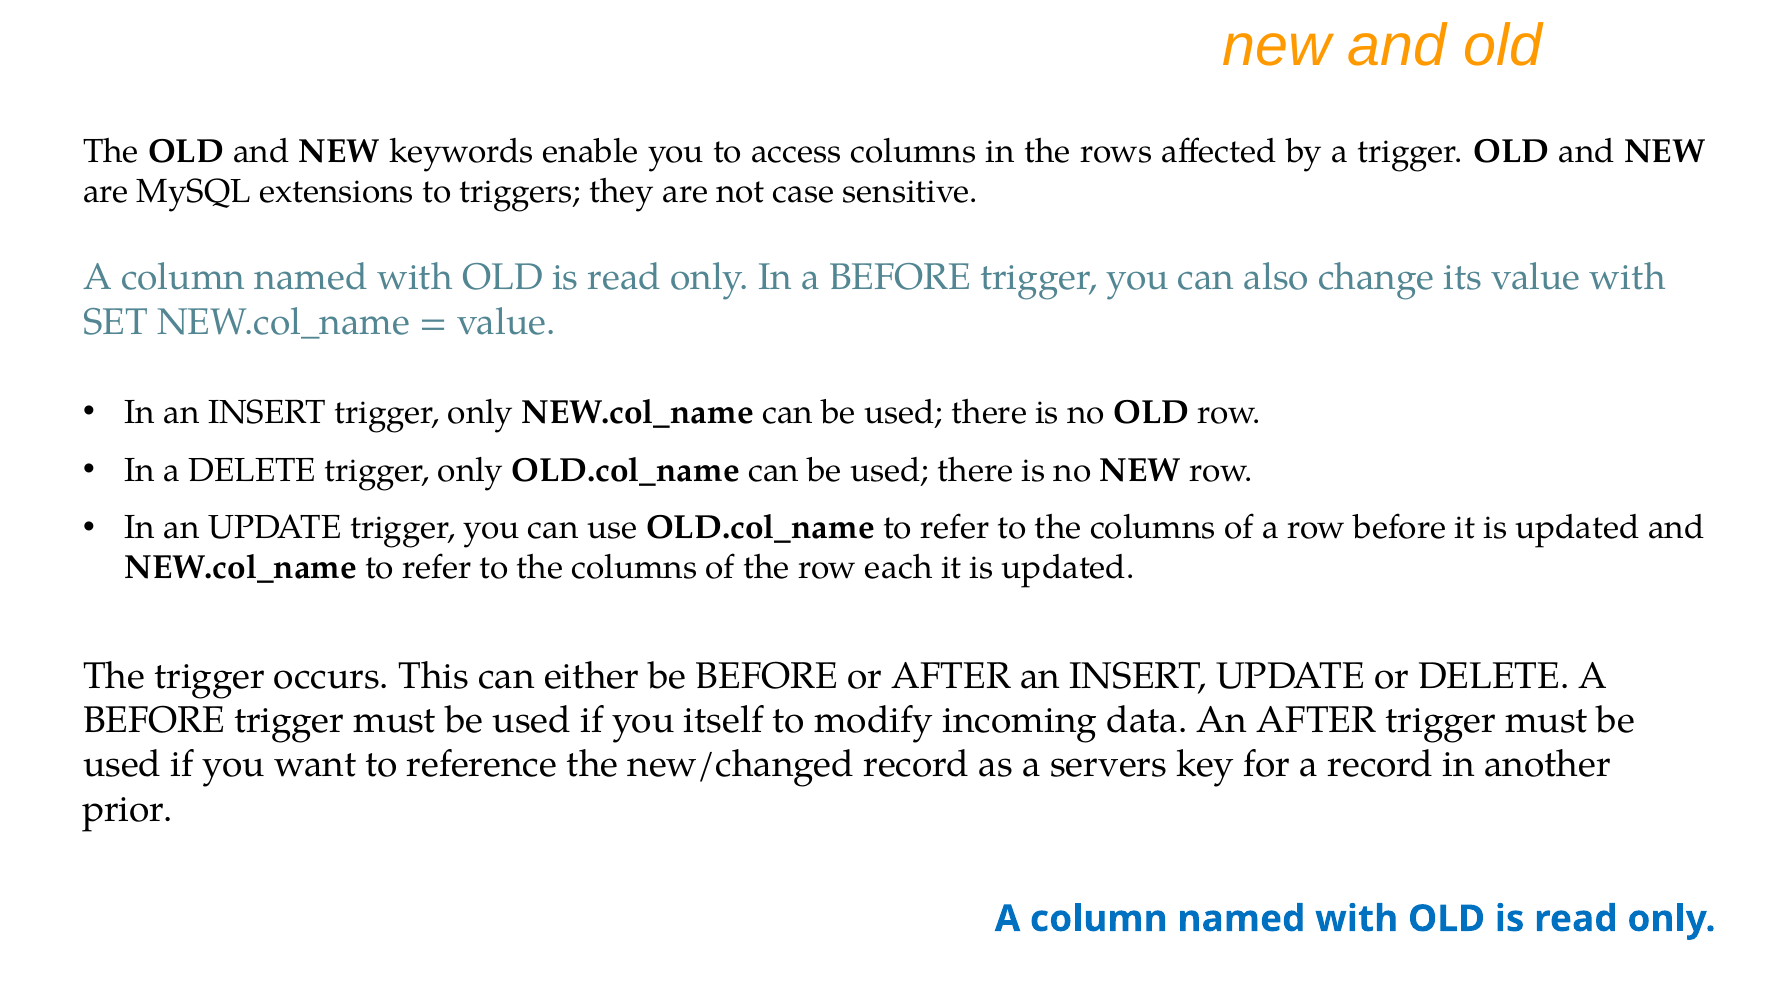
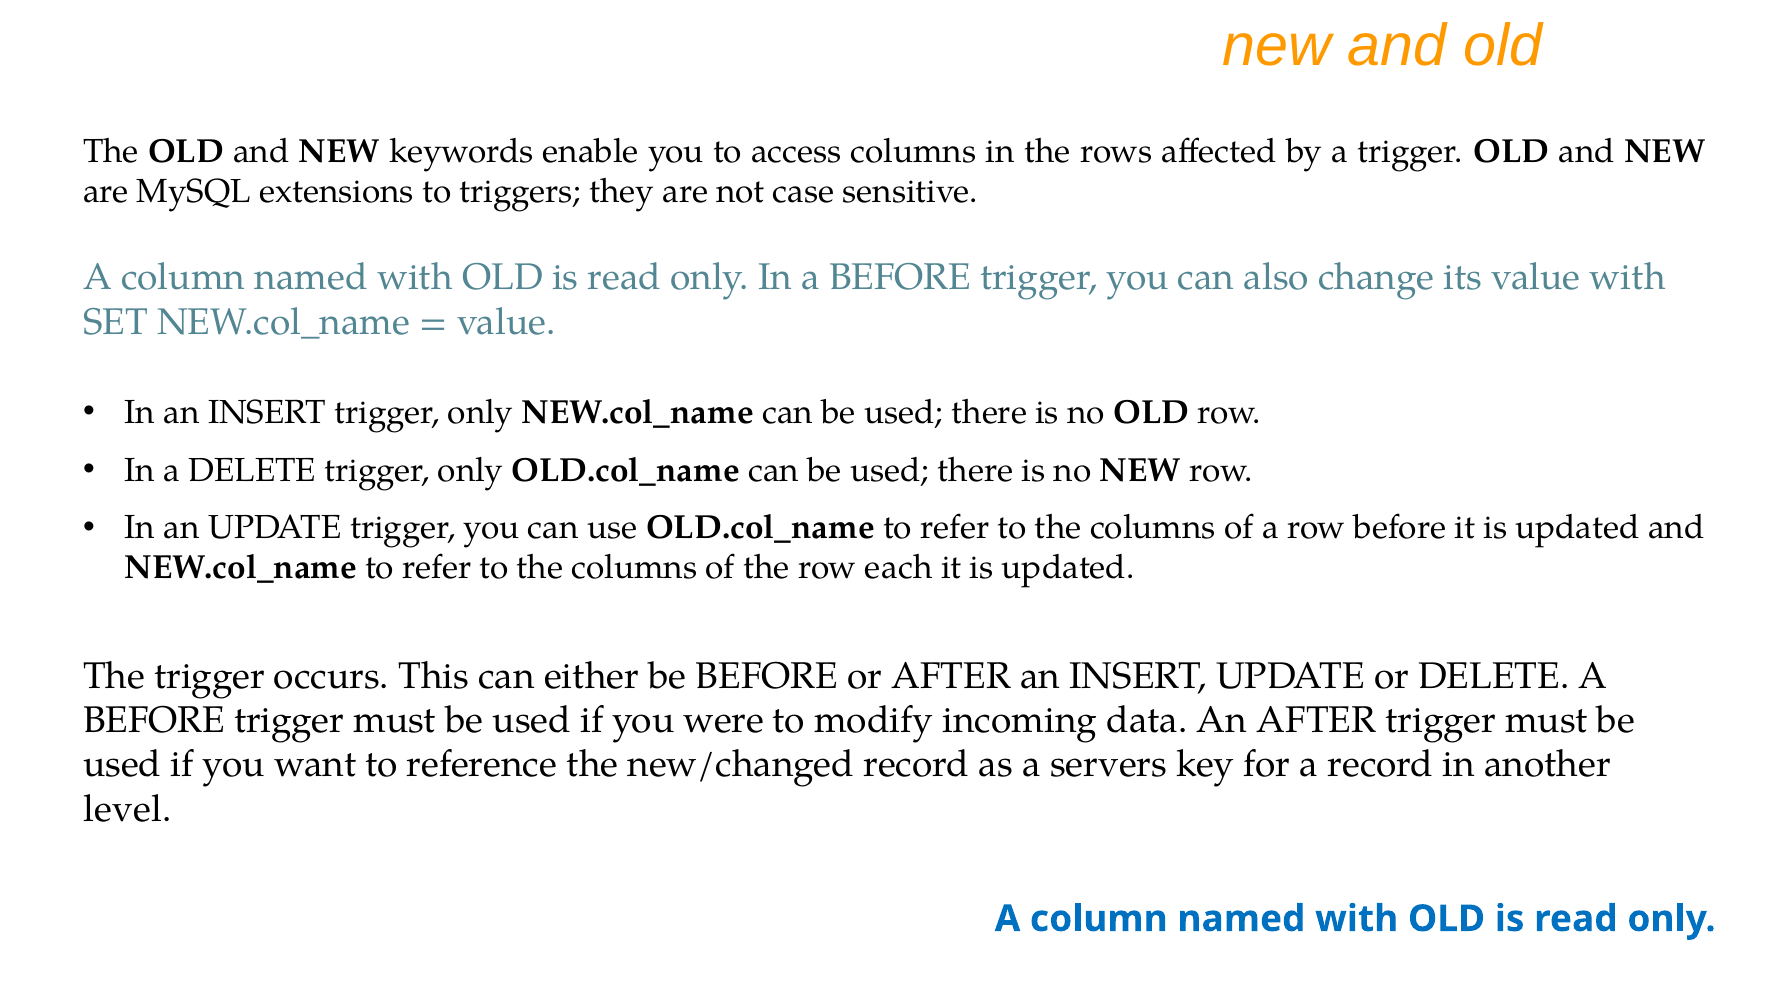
itself: itself -> were
prior: prior -> level
